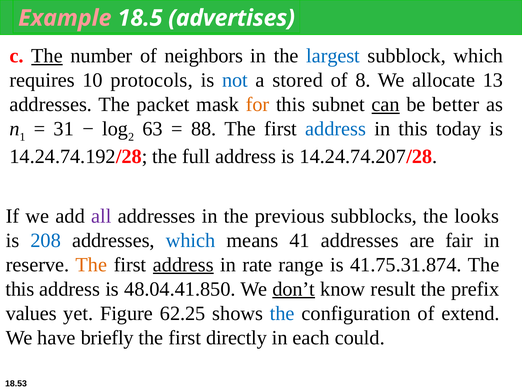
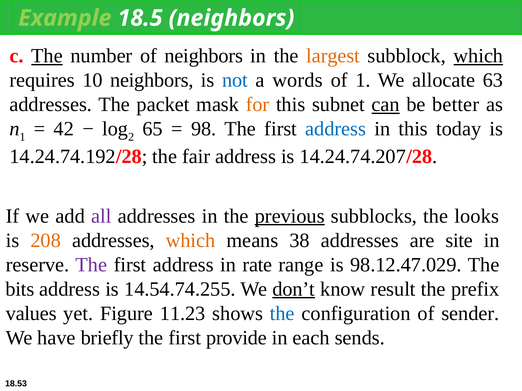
Example colour: pink -> light green
18.5 advertises: advertises -> neighbors
largest colour: blue -> orange
which at (478, 56) underline: none -> present
10 protocols: protocols -> neighbors
stored: stored -> words
of 8: 8 -> 1
13: 13 -> 63
31: 31 -> 42
63: 63 -> 65
88: 88 -> 98
full: full -> fair
previous underline: none -> present
208 colour: blue -> orange
which at (191, 241) colour: blue -> orange
41: 41 -> 38
fair: fair -> site
The at (91, 265) colour: orange -> purple
address at (183, 265) underline: present -> none
41.75.31.874: 41.75.31.874 -> 98.12.47.029
this at (20, 289): this -> bits
48.04.41.850: 48.04.41.850 -> 14.54.74.255
62.25: 62.25 -> 11.23
extend: extend -> sender
directly: directly -> provide
could: could -> sends
